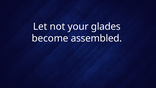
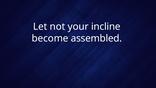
glades: glades -> incline
